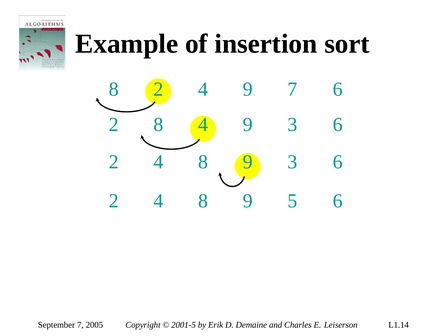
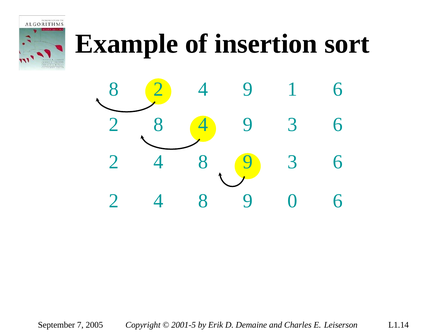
9 7: 7 -> 1
5: 5 -> 0
